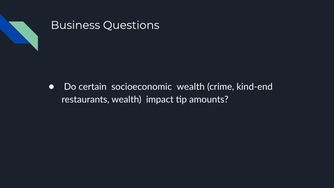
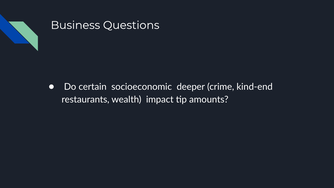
socioeconomic wealth: wealth -> deeper
